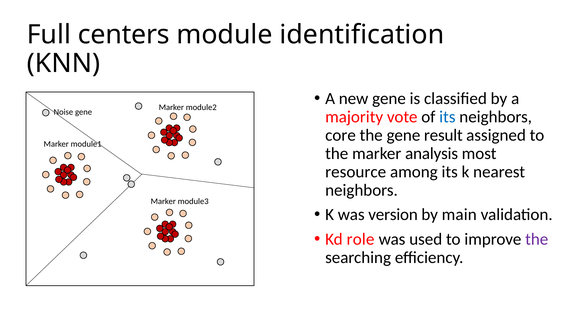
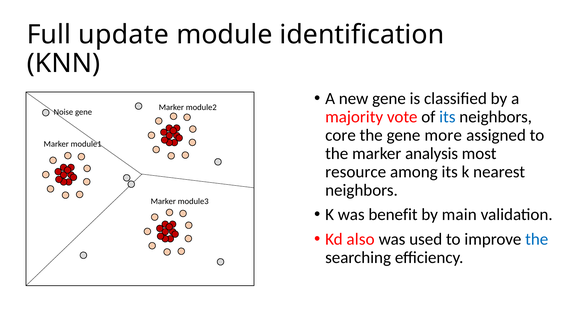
centers: centers -> update
result: result -> more
version: version -> benefit
role: role -> also
the at (537, 239) colour: purple -> blue
